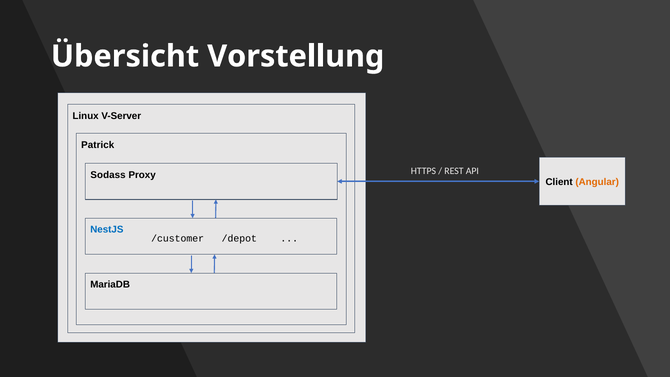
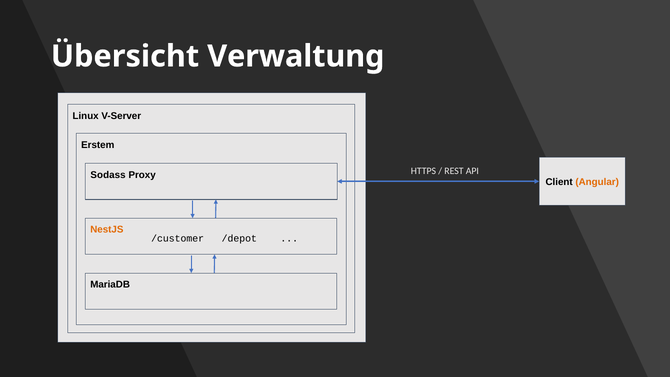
Vorstellung: Vorstellung -> Verwaltung
Patrick: Patrick -> Erstem
NestJS colour: blue -> orange
